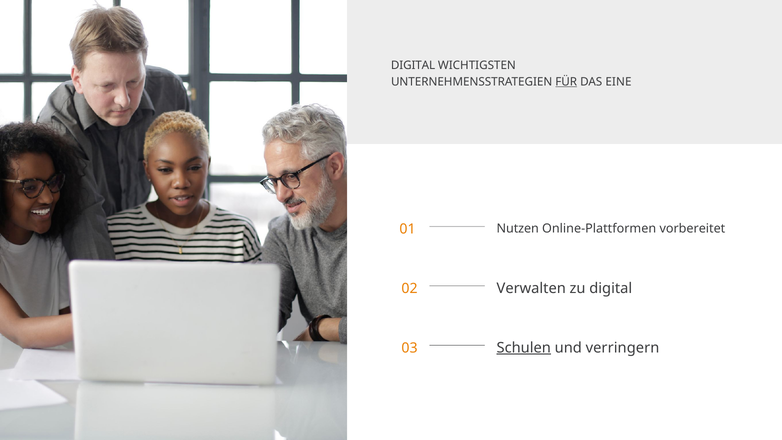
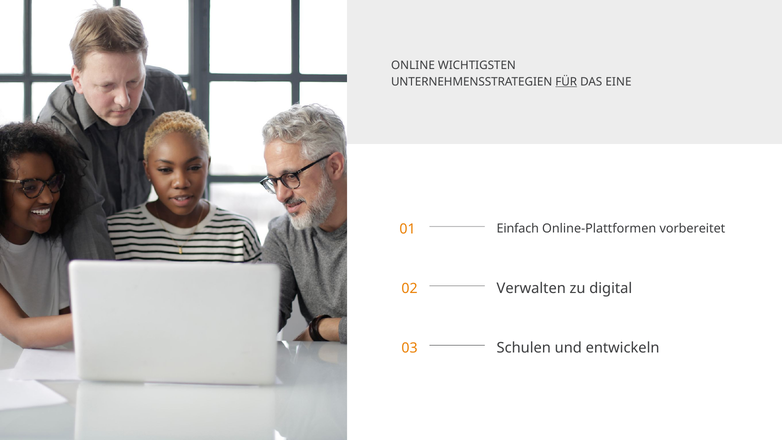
DIGITAL at (413, 65): DIGITAL -> ONLINE
Nutzen: Nutzen -> Einfach
Schulen underline: present -> none
verringern: verringern -> entwickeln
